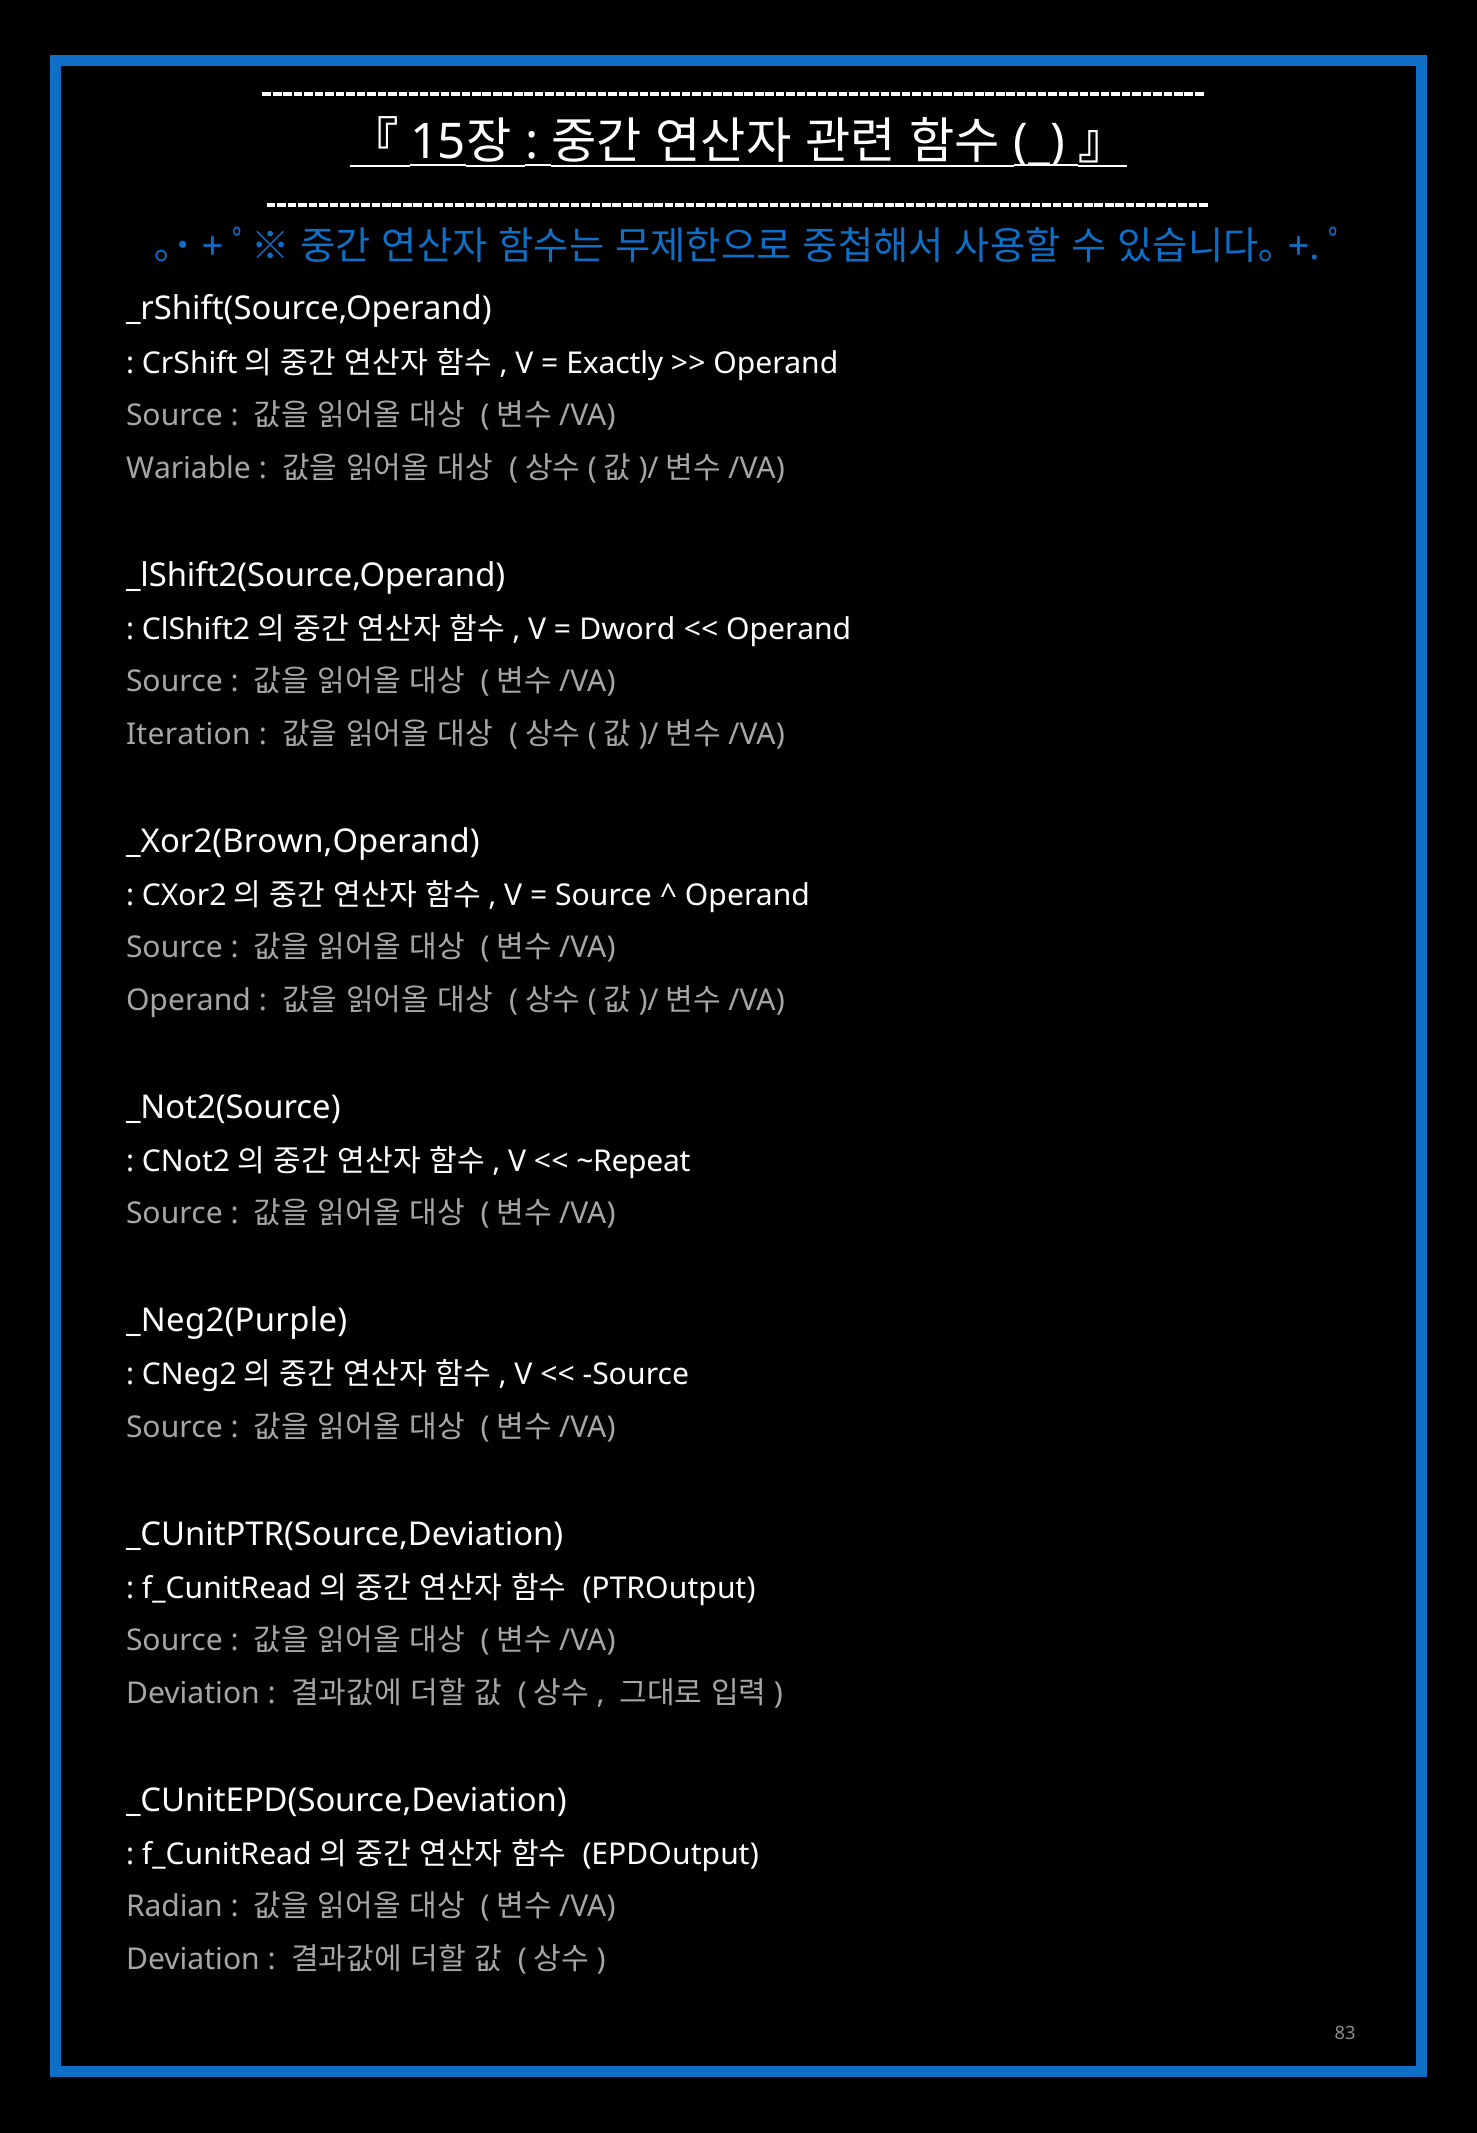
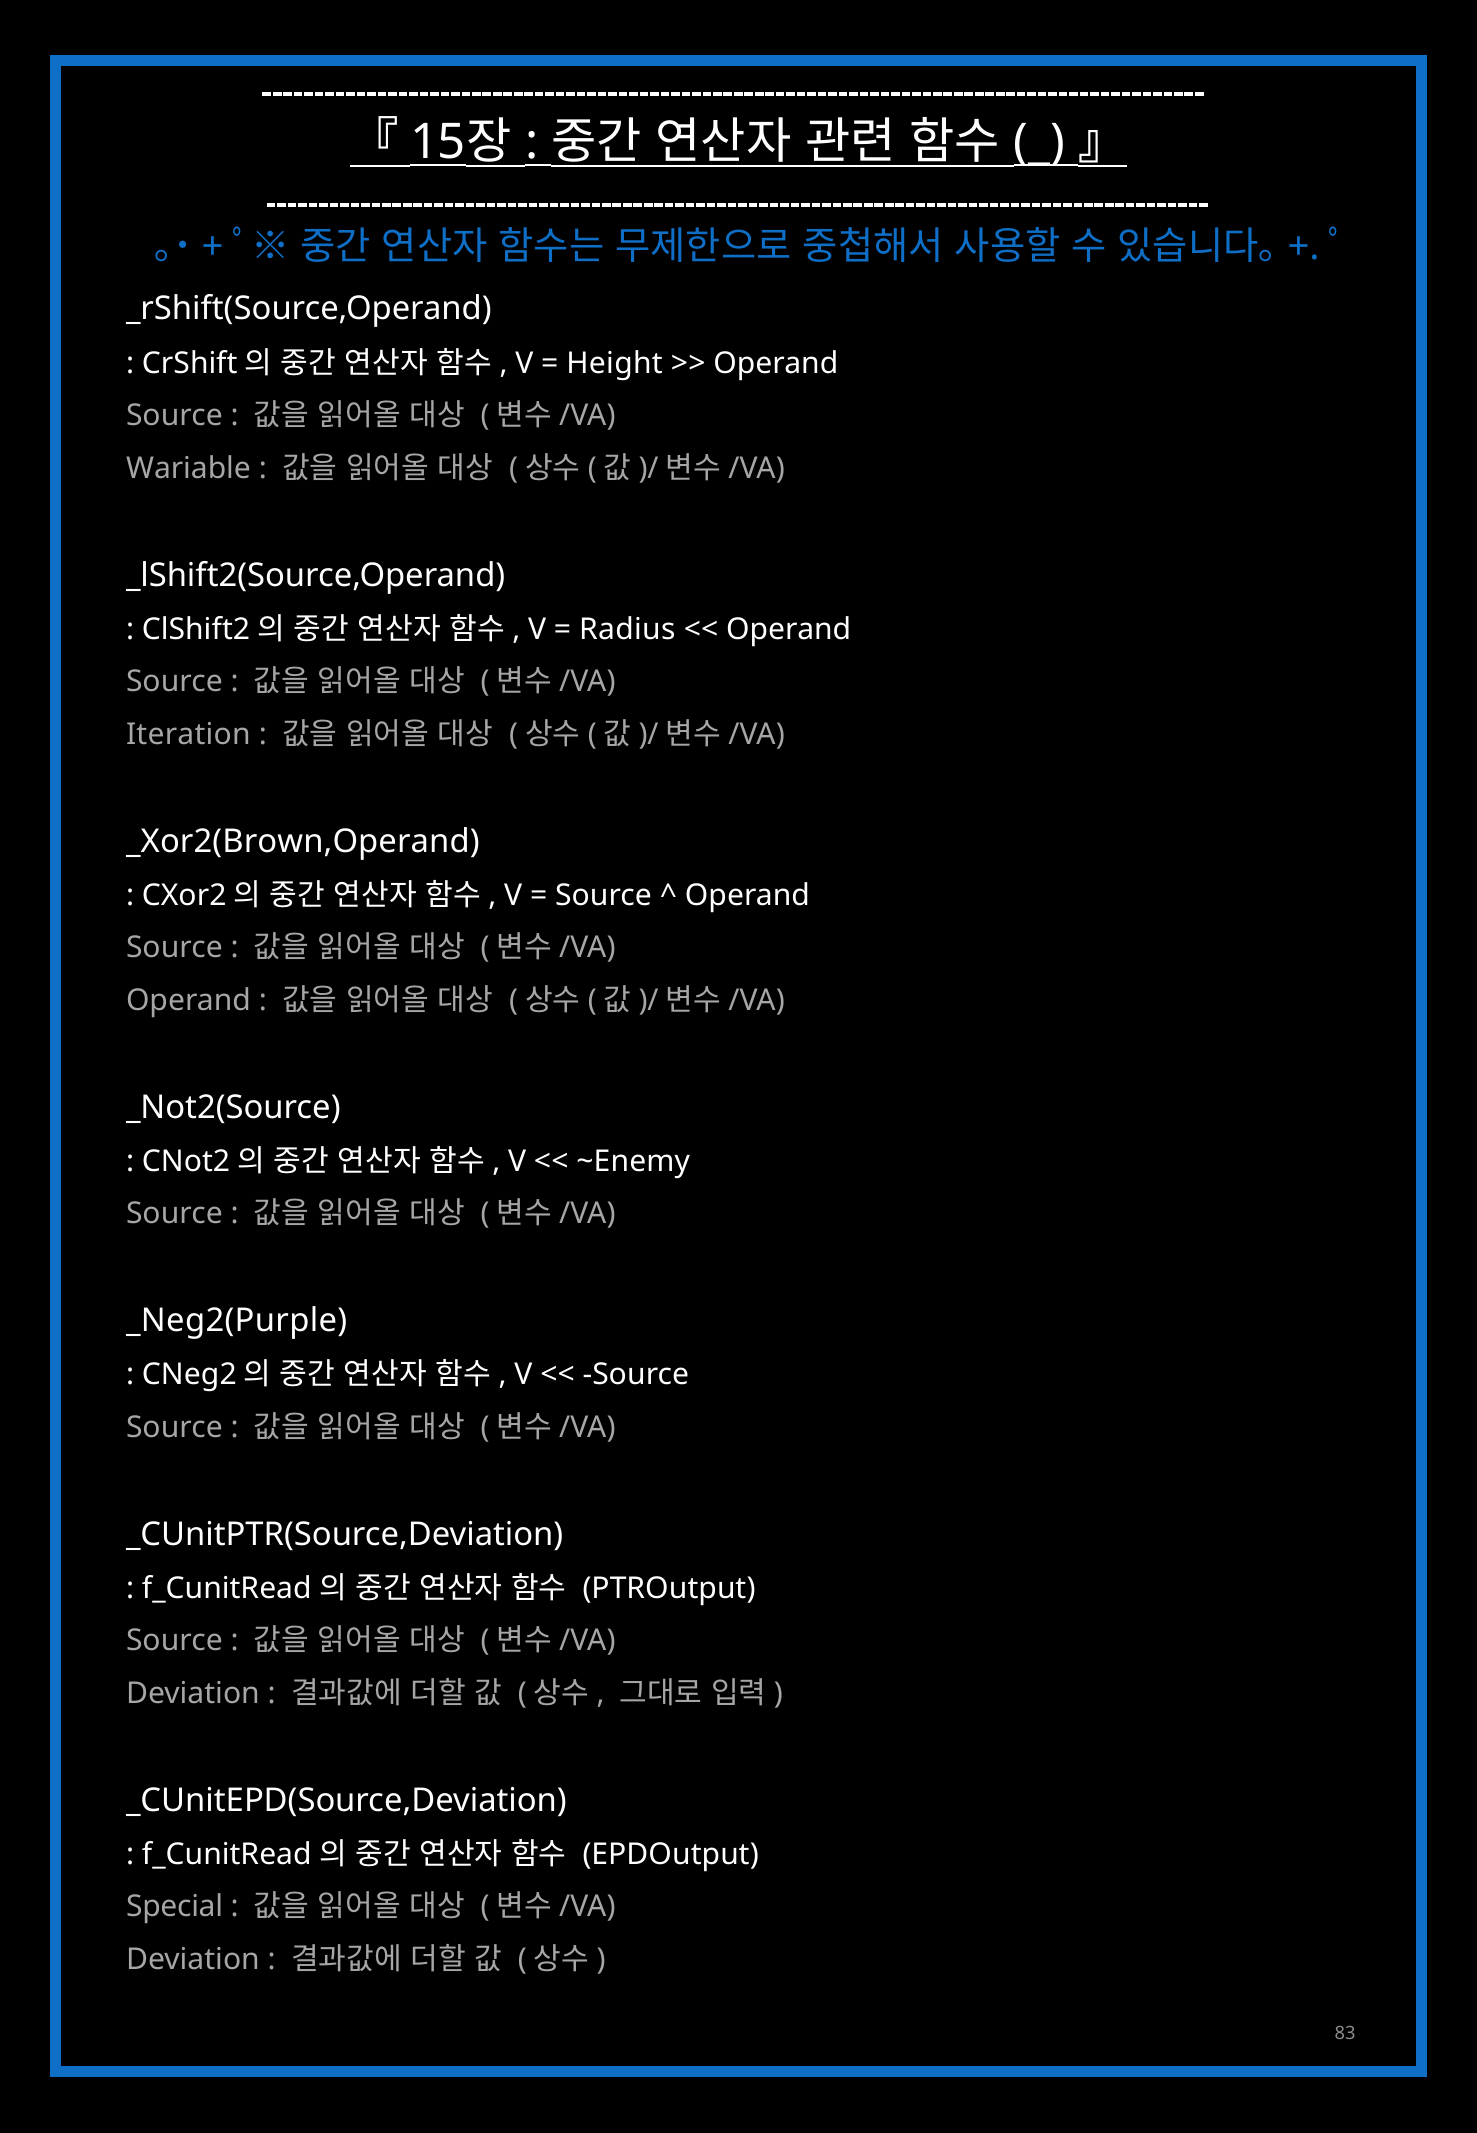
Exactly: Exactly -> Height
Dword: Dword -> Radius
~Repeat: ~Repeat -> ~Enemy
Radian: Radian -> Special
